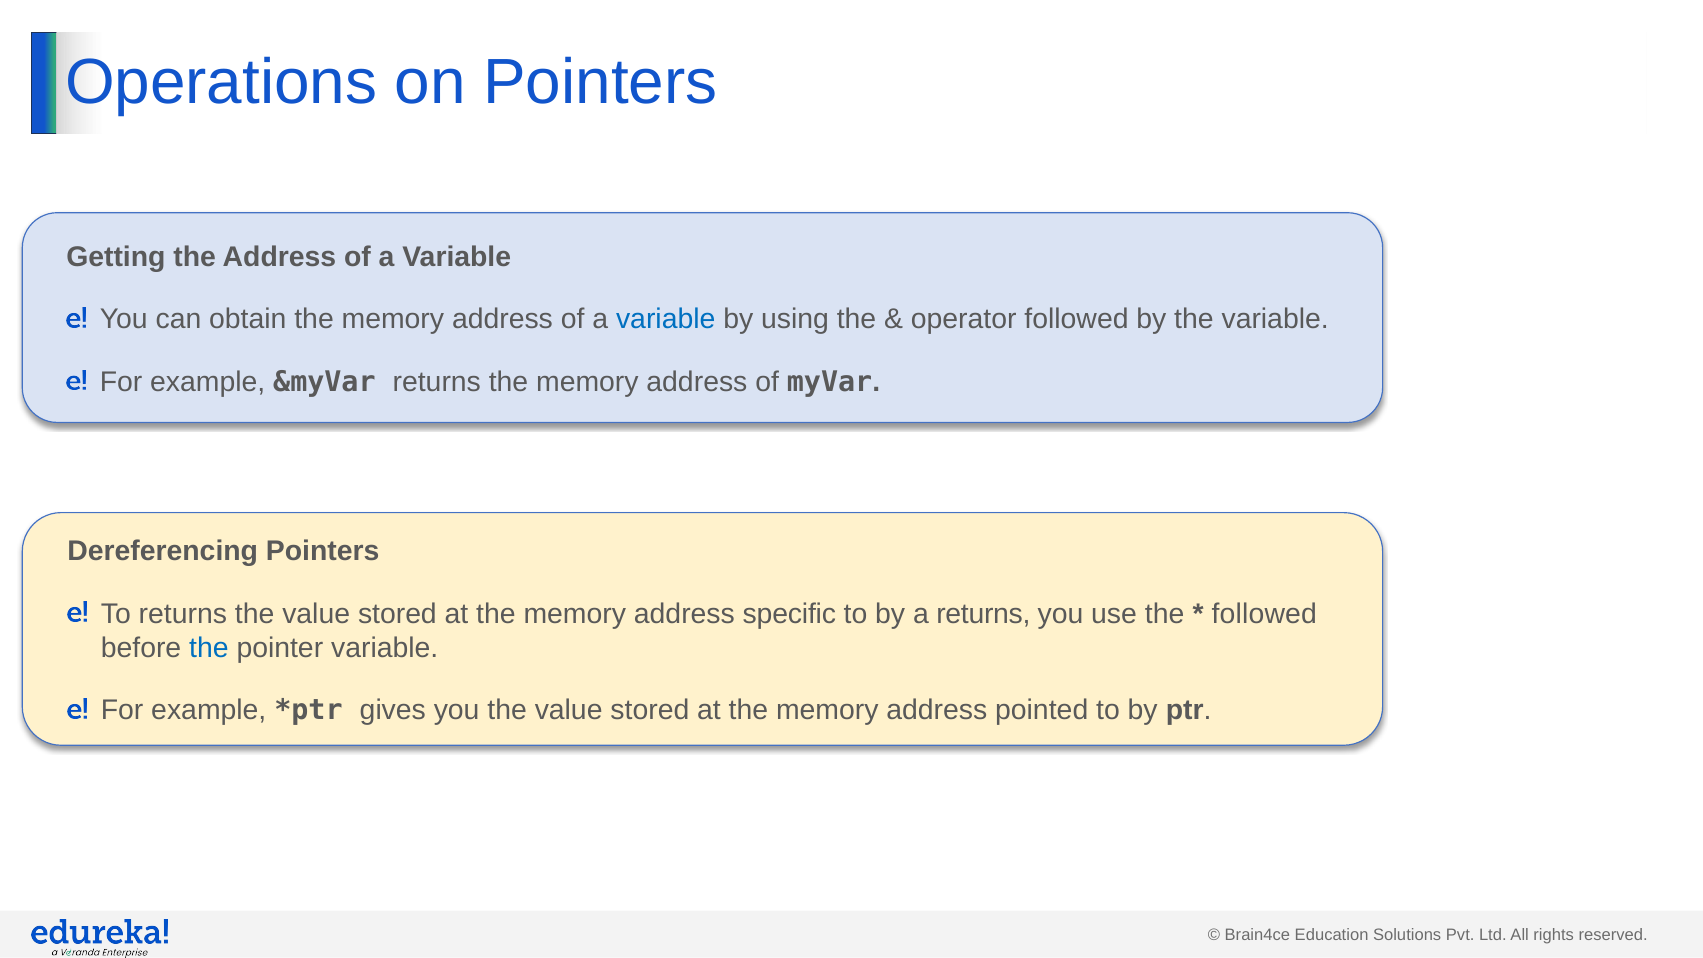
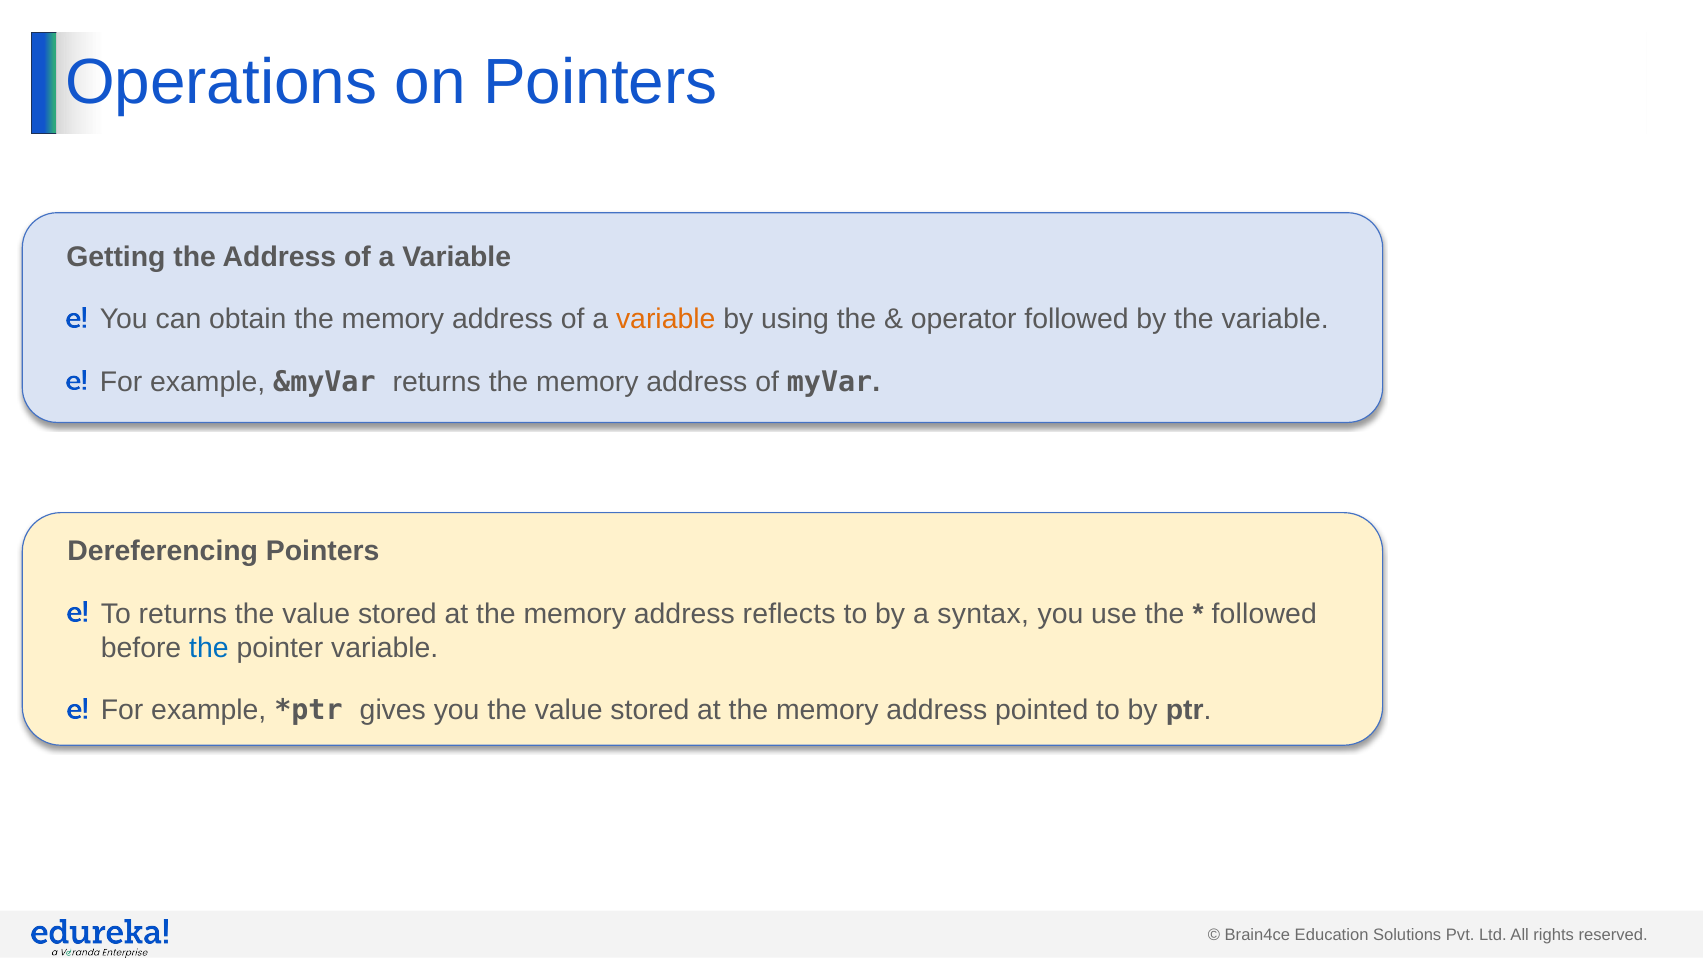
variable at (666, 320) colour: blue -> orange
specific: specific -> reflects
a returns: returns -> syntax
